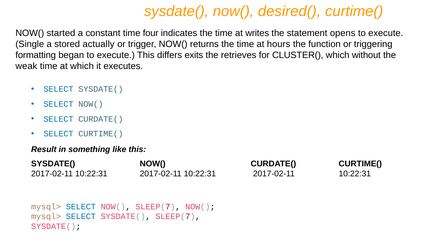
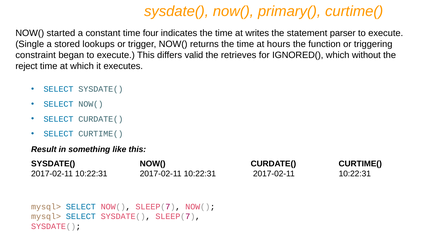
desired(: desired( -> primary(
opens: opens -> parser
actually: actually -> lookups
formatting: formatting -> constraint
exits: exits -> valid
CLUSTER(: CLUSTER( -> IGNORED(
weak: weak -> reject
